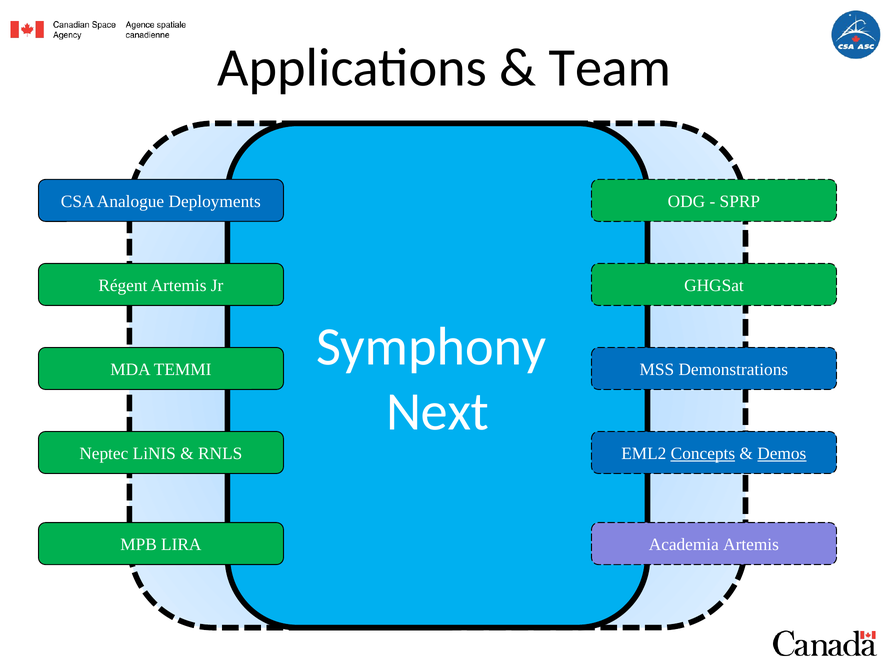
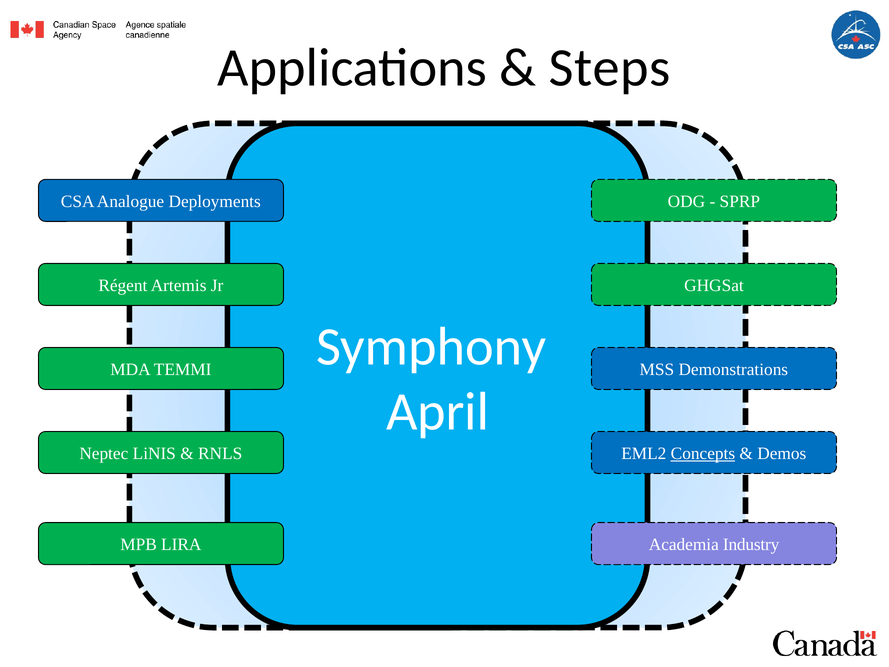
Team: Team -> Steps
Next: Next -> April
Demos underline: present -> none
Academia Artemis: Artemis -> Industry
